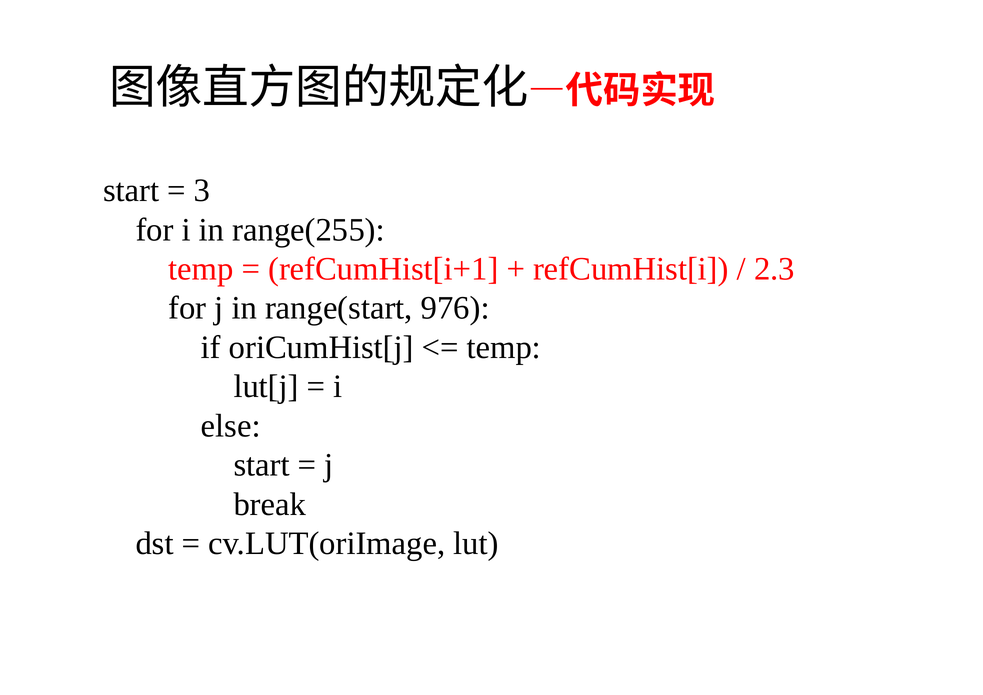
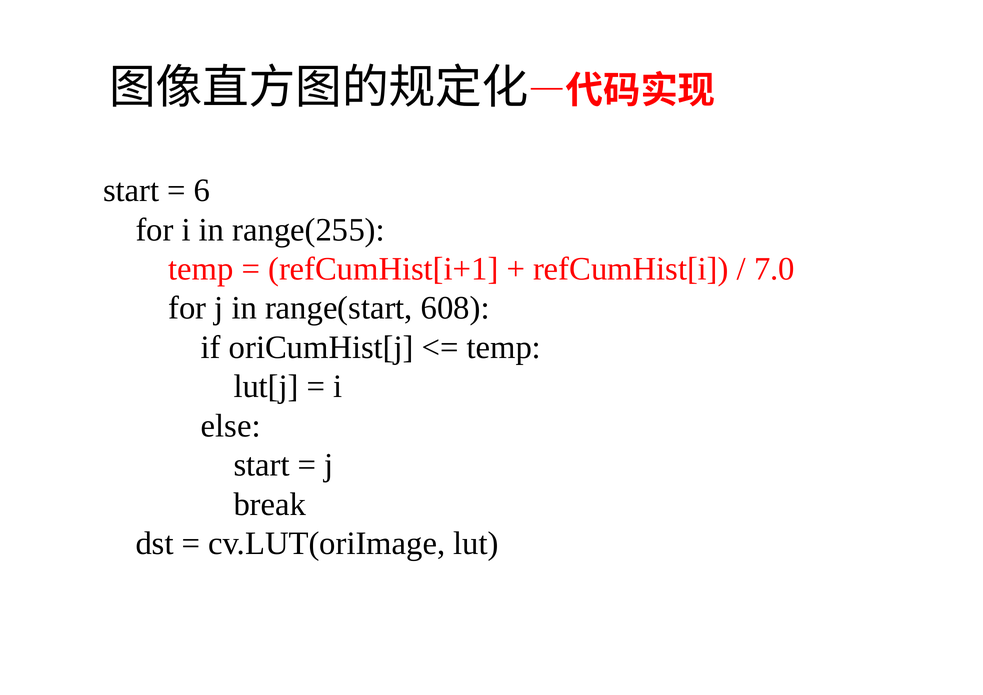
3: 3 -> 6
2.3: 2.3 -> 7.0
976: 976 -> 608
